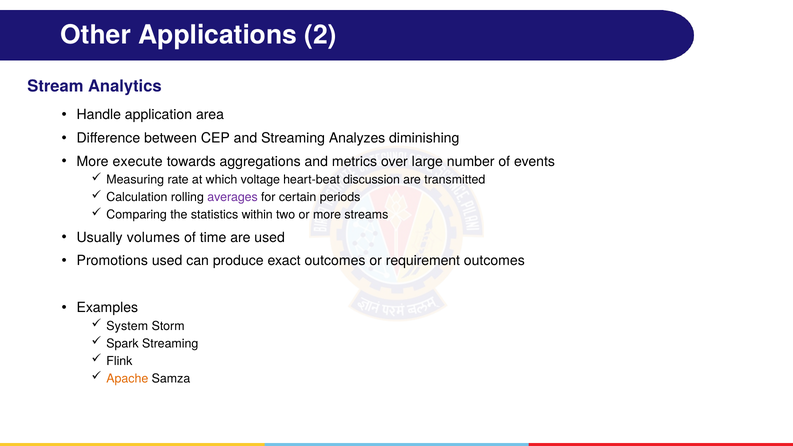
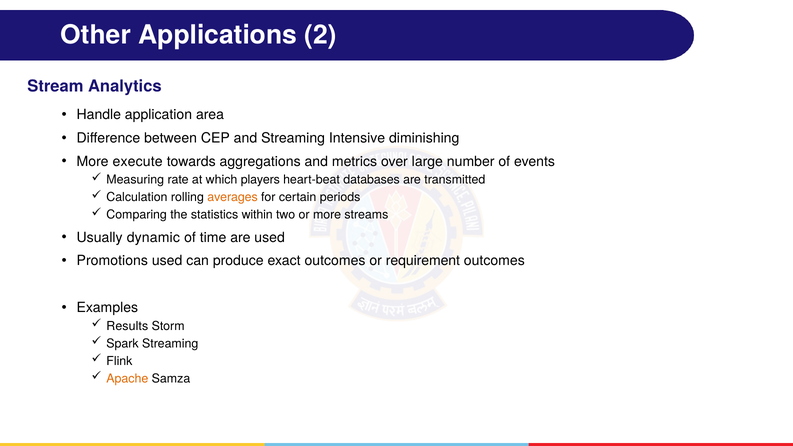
Analyzes: Analyzes -> Intensive
voltage: voltage -> players
discussion: discussion -> databases
averages colour: purple -> orange
volumes: volumes -> dynamic
System: System -> Results
